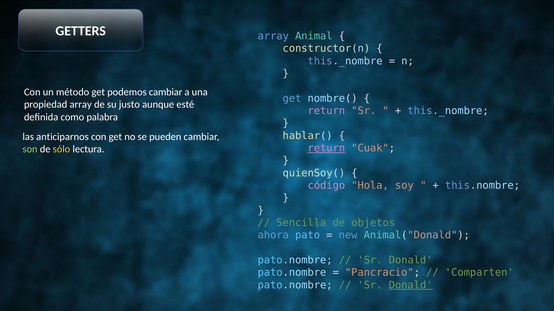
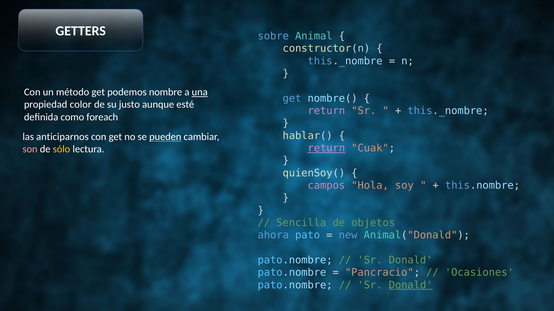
GETTERS array: array -> sobre
podemos cambiar: cambiar -> nombre
una underline: none -> present
propiedad array: array -> color
palabra: palabra -> foreach
pueden underline: none -> present
son colour: light green -> pink
código: código -> campos
Comparten: Comparten -> Ocasiones
